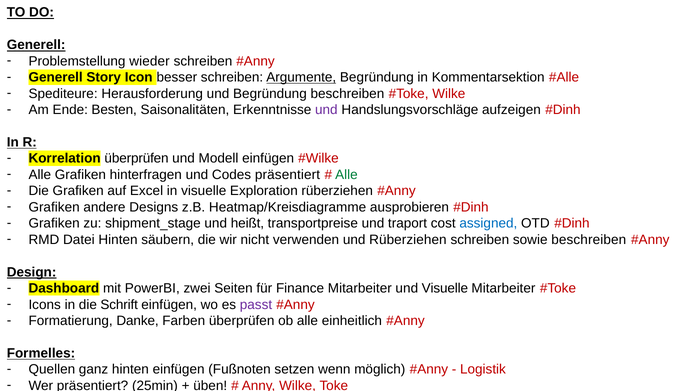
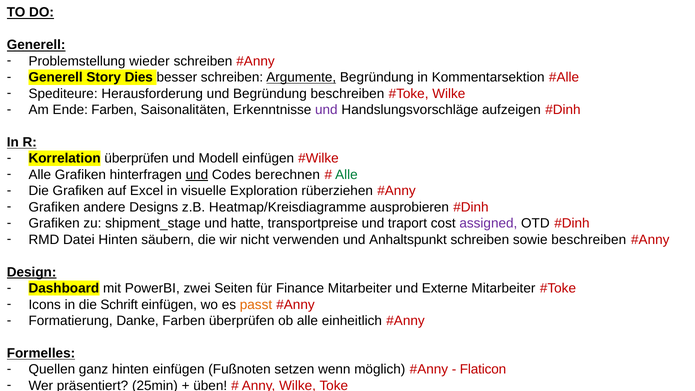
Icon: Icon -> Dies
Ende Besten: Besten -> Farben
und at (197, 175) underline: none -> present
Codes präsentiert: präsentiert -> berechnen
heißt: heißt -> hatte
assigned colour: blue -> purple
und Rüberziehen: Rüberziehen -> Anhaltspunkt
und Visuelle: Visuelle -> Externe
passt colour: purple -> orange
Logistik: Logistik -> Flaticon
